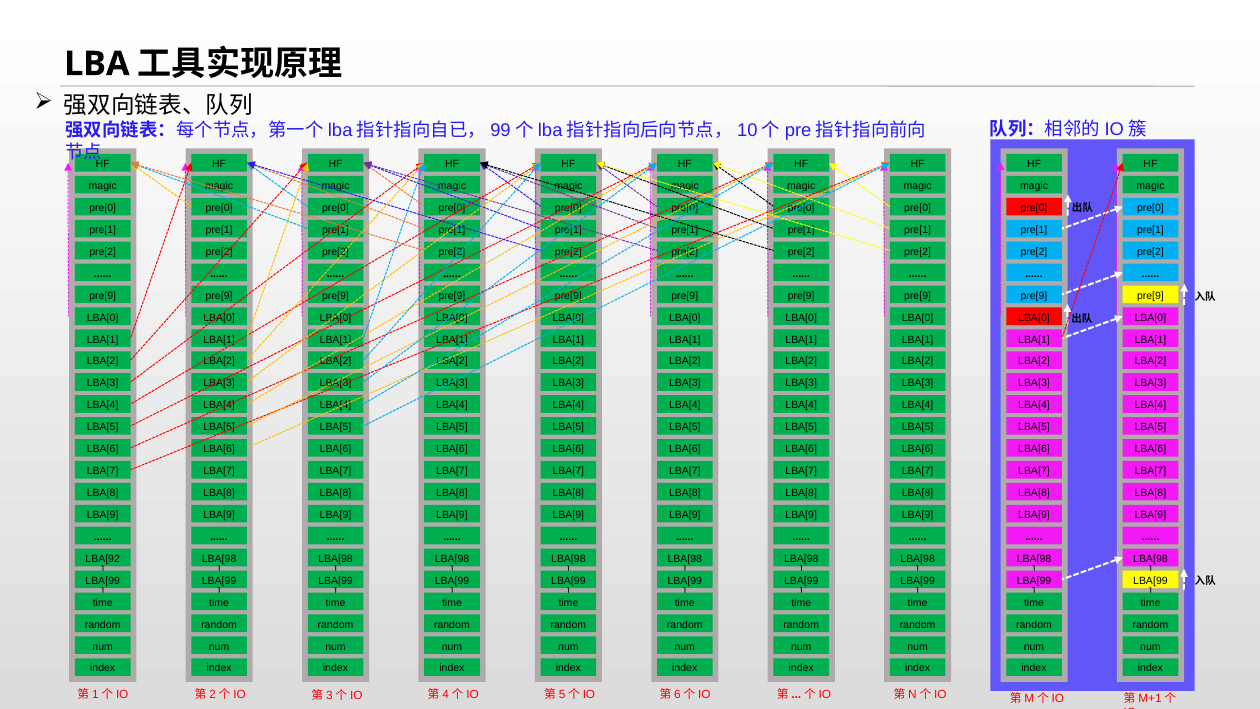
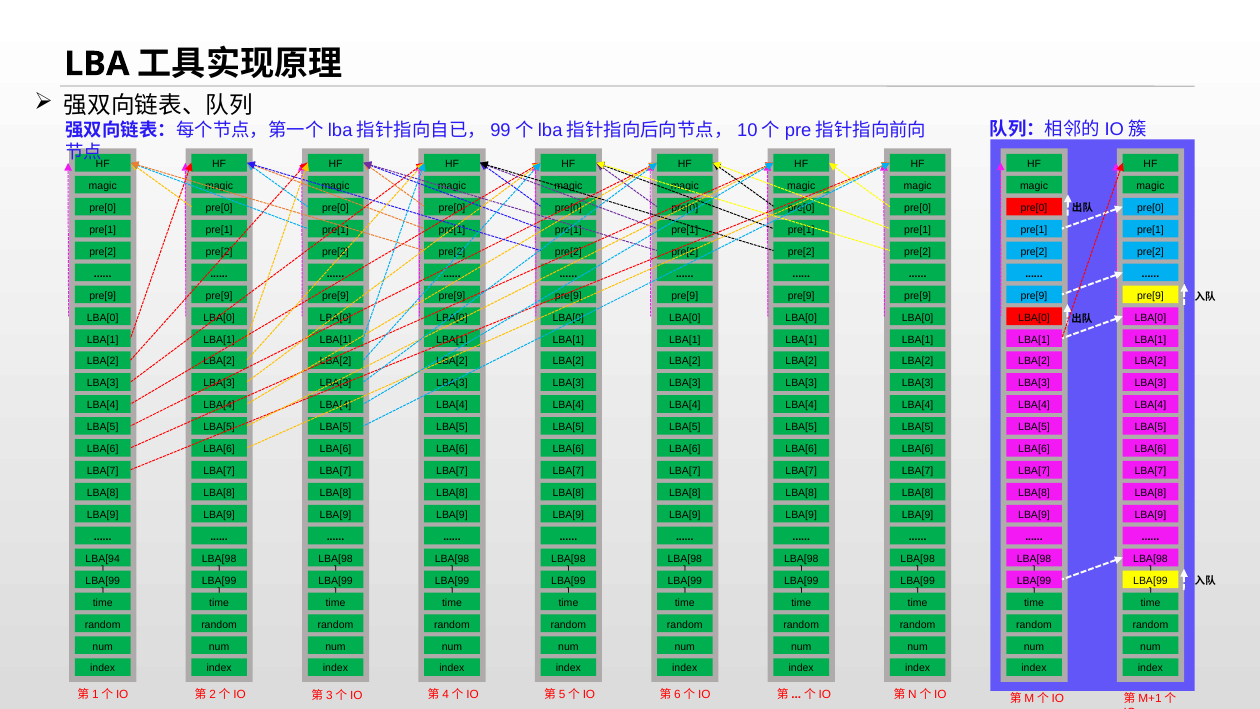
LBA[92: LBA[92 -> LBA[94
